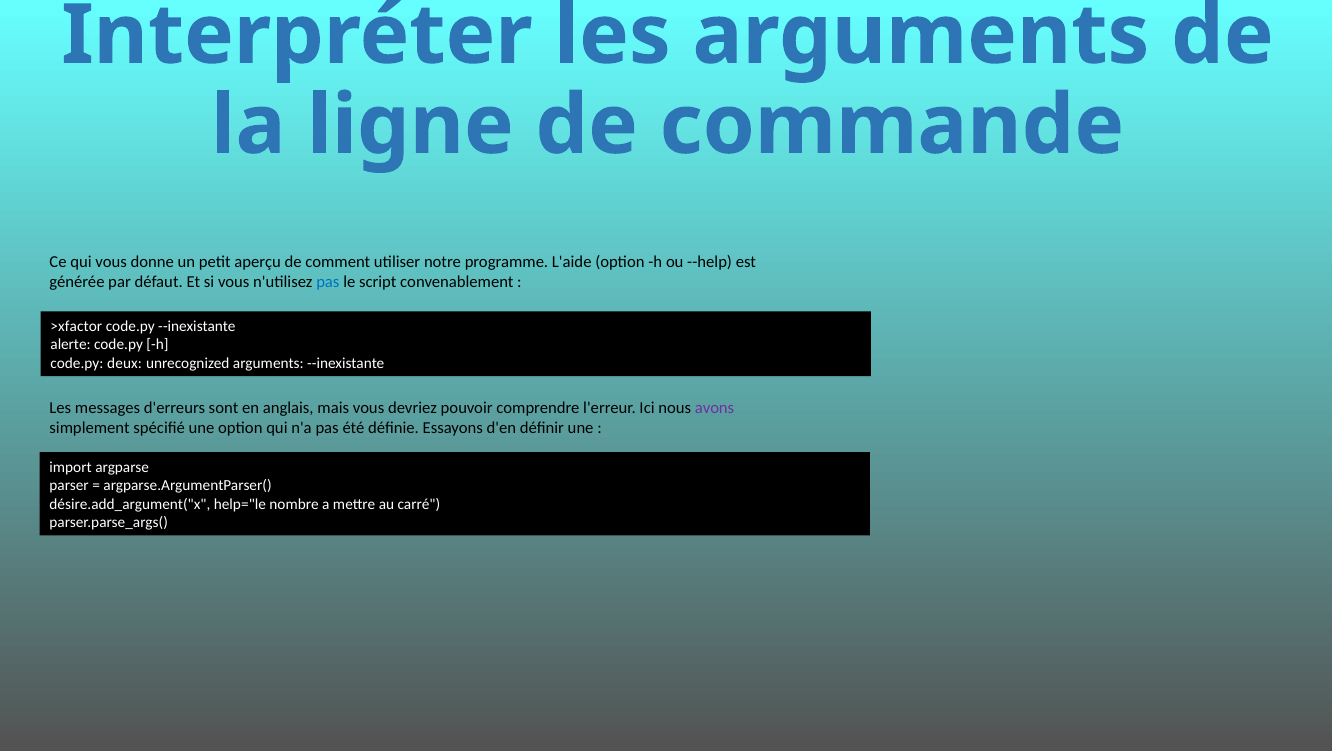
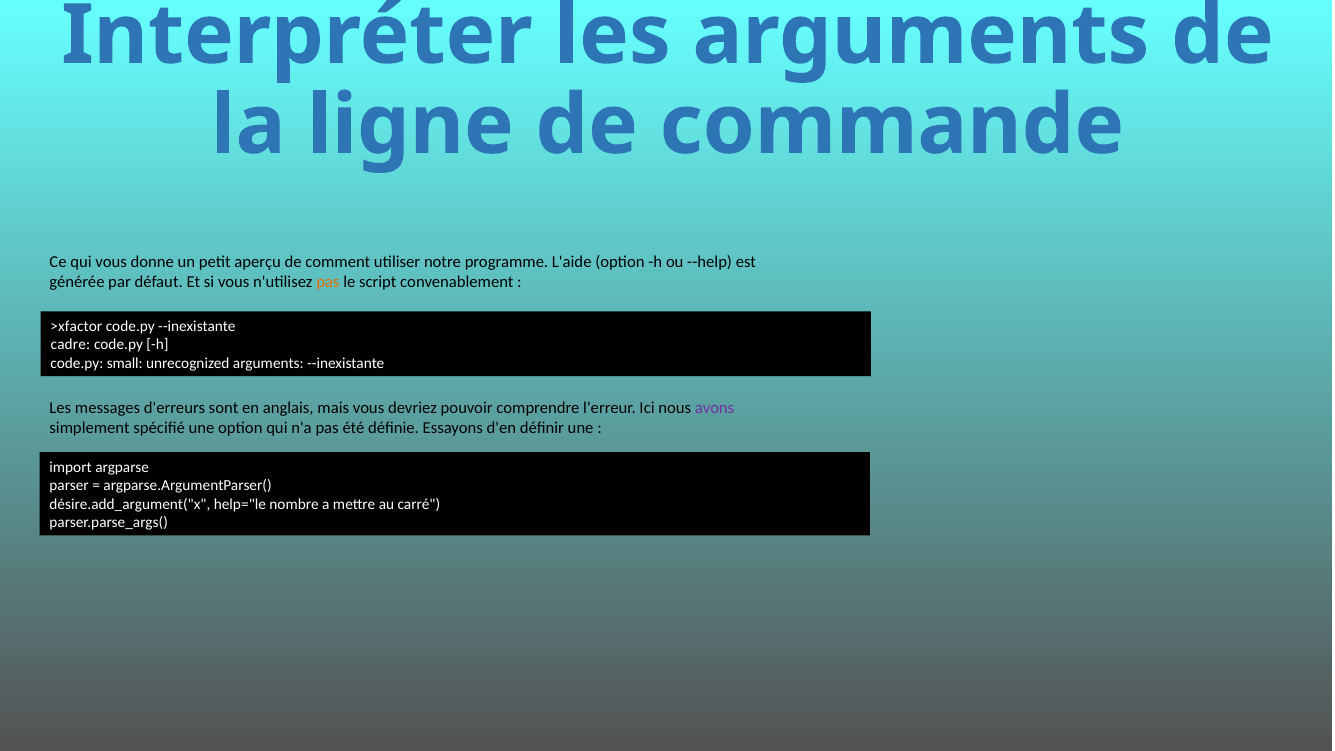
pas at (328, 282) colour: blue -> orange
alerte: alerte -> cadre
deux: deux -> small
